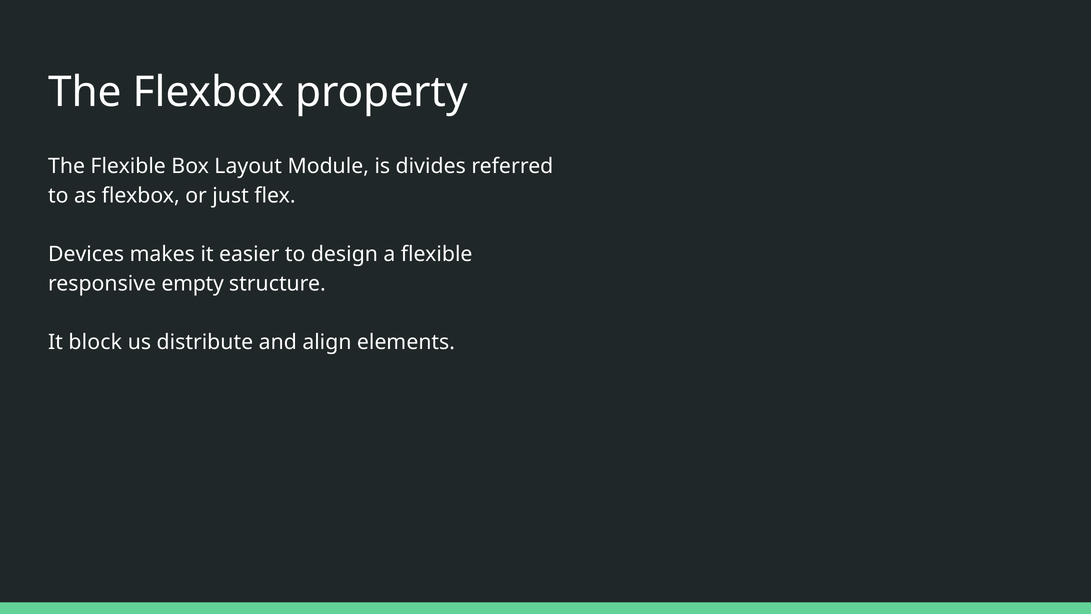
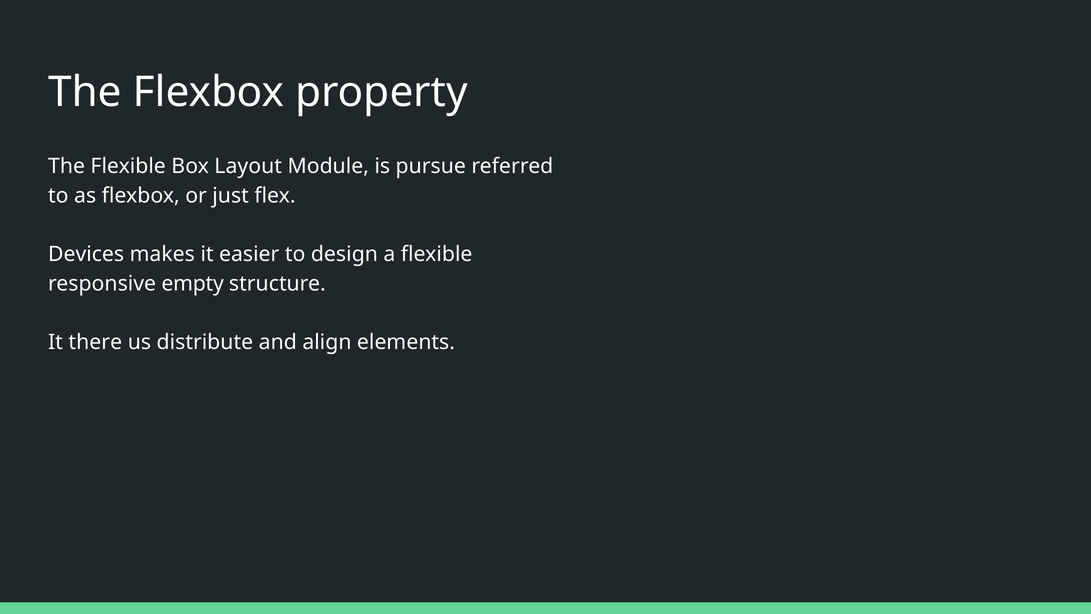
divides: divides -> pursue
block: block -> there
